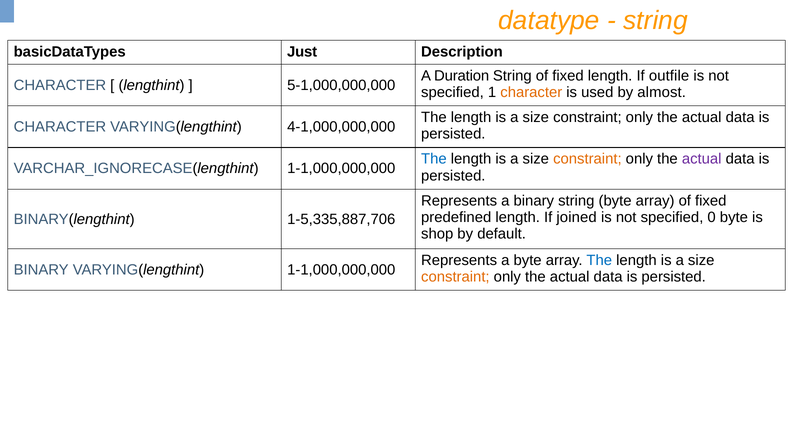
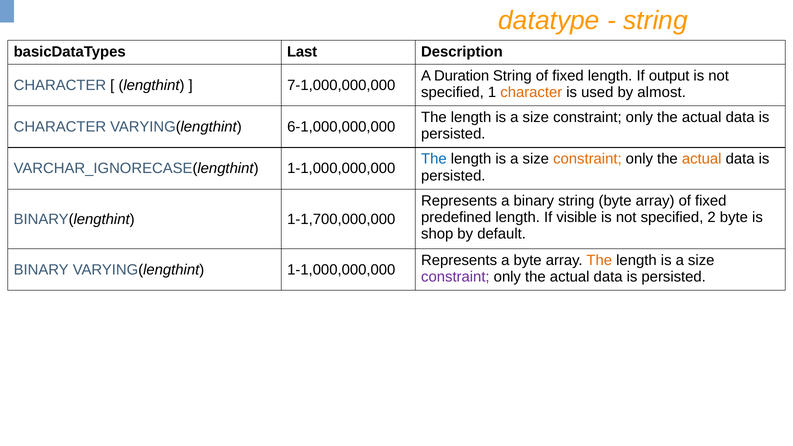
Just: Just -> Last
outfile: outfile -> output
5-1,000,000,000: 5-1,000,000,000 -> 7-1,000,000,000
4-1,000,000,000: 4-1,000,000,000 -> 6-1,000,000,000
actual at (702, 159) colour: purple -> orange
joined: joined -> visible
0: 0 -> 2
1-5,335,887,706: 1-5,335,887,706 -> 1-1,700,000,000
The at (599, 260) colour: blue -> orange
constraint at (455, 277) colour: orange -> purple
